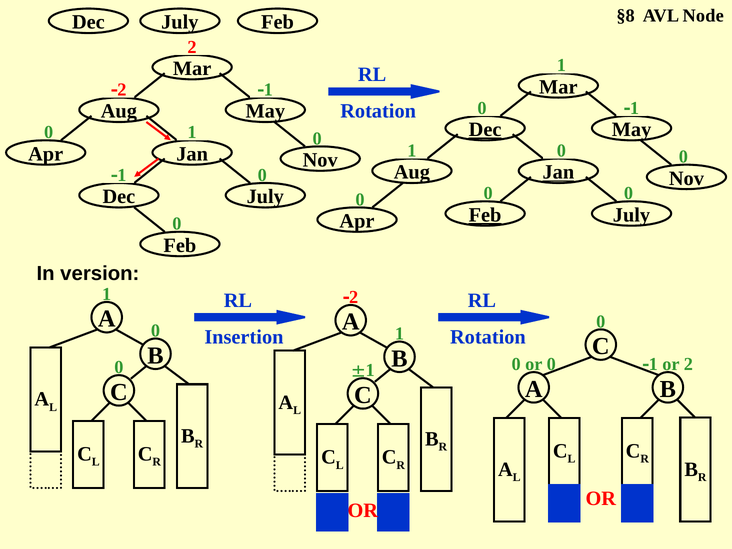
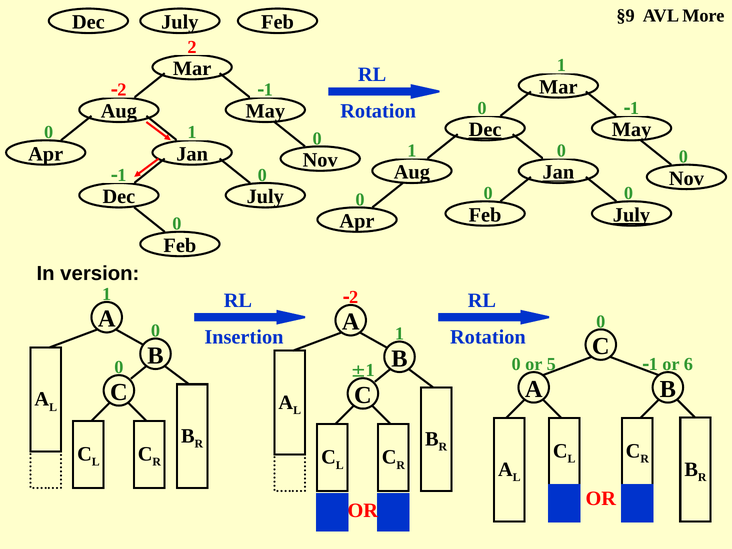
§8: §8 -> §9
Node: Node -> More
Feb at (485, 215) underline: present -> none
July at (631, 215) underline: none -> present
or 0: 0 -> 5
or 2: 2 -> 6
